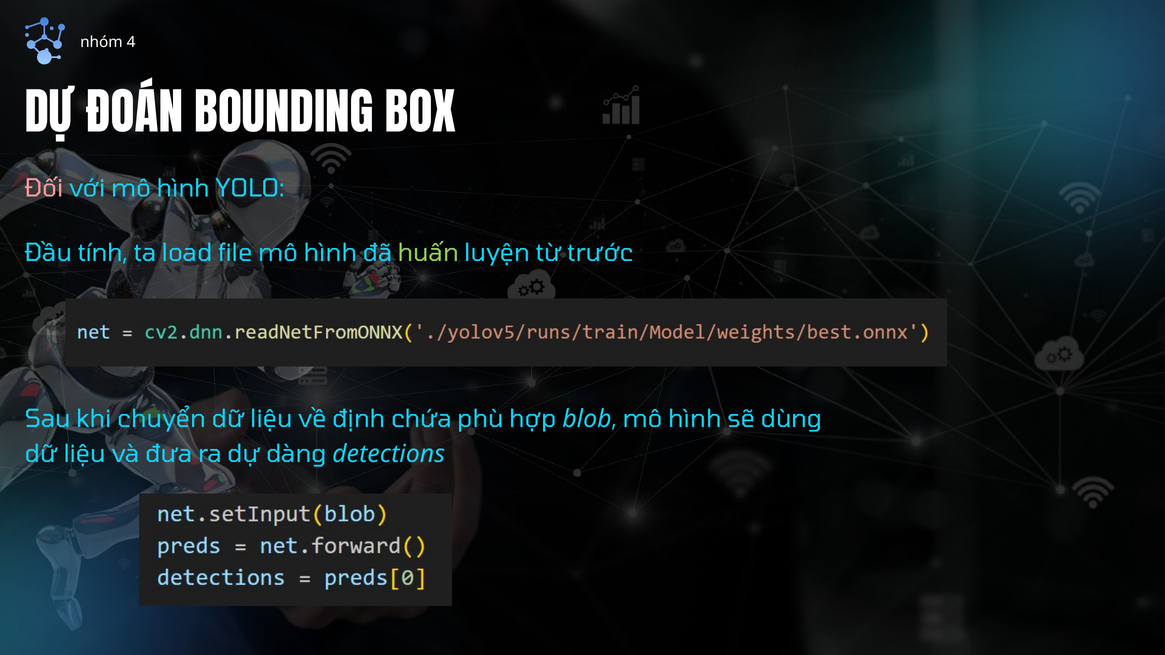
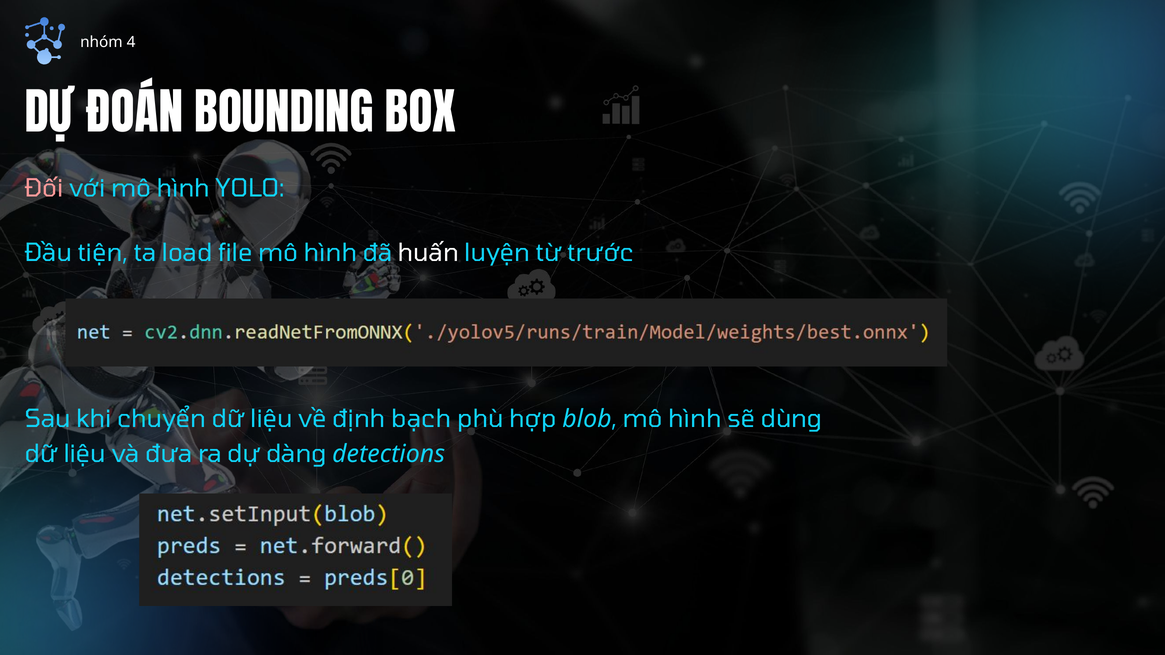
tính: tính -> tiện
huấn colour: light green -> white
chứa: chứa -> bạch
